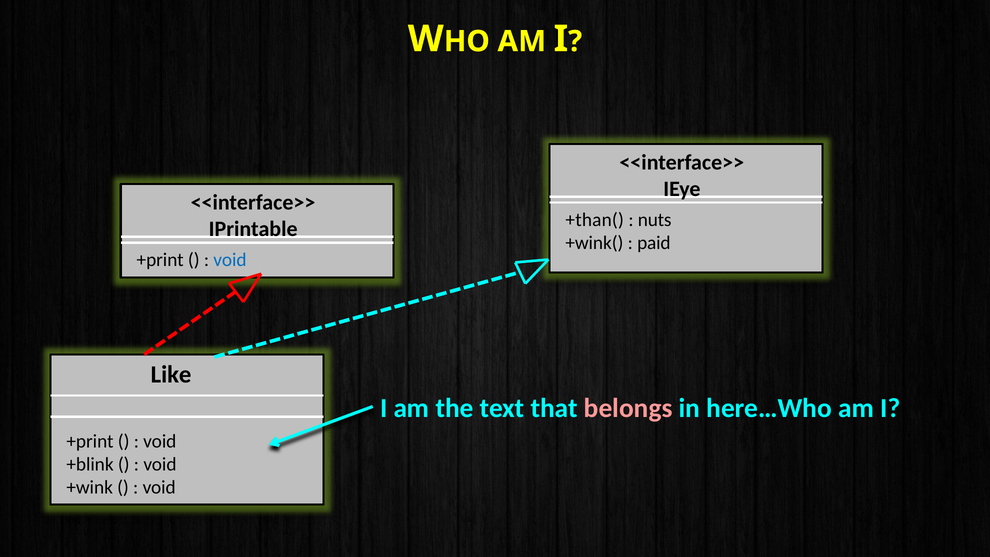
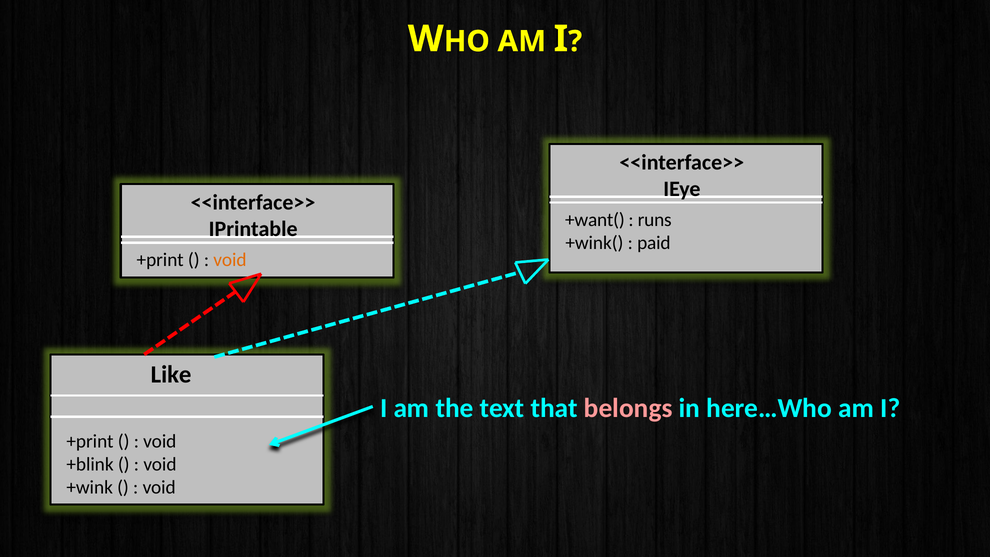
+than(: +than( -> +want(
nuts: nuts -> runs
void at (230, 260) colour: blue -> orange
